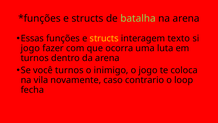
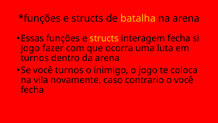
batalha colour: light green -> yellow
interagem texto: texto -> fecha
o loop: loop -> você
